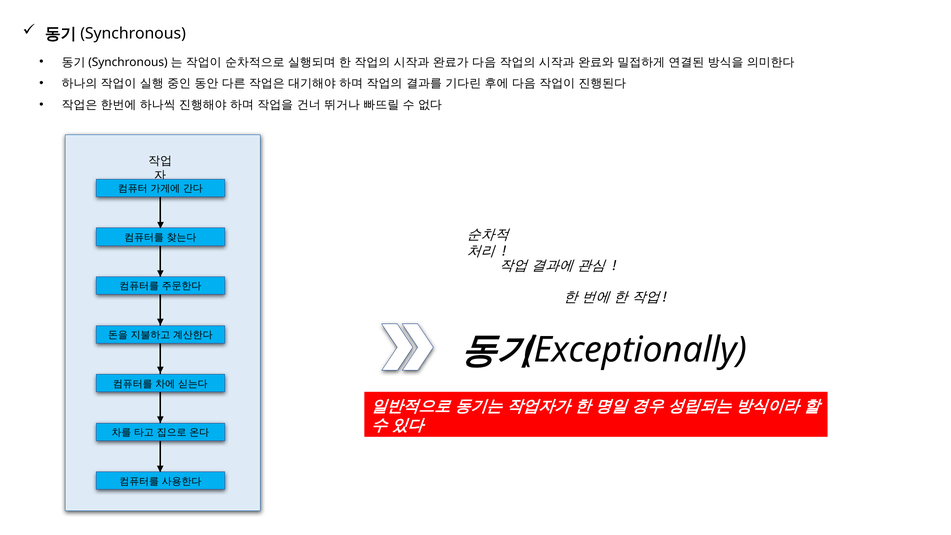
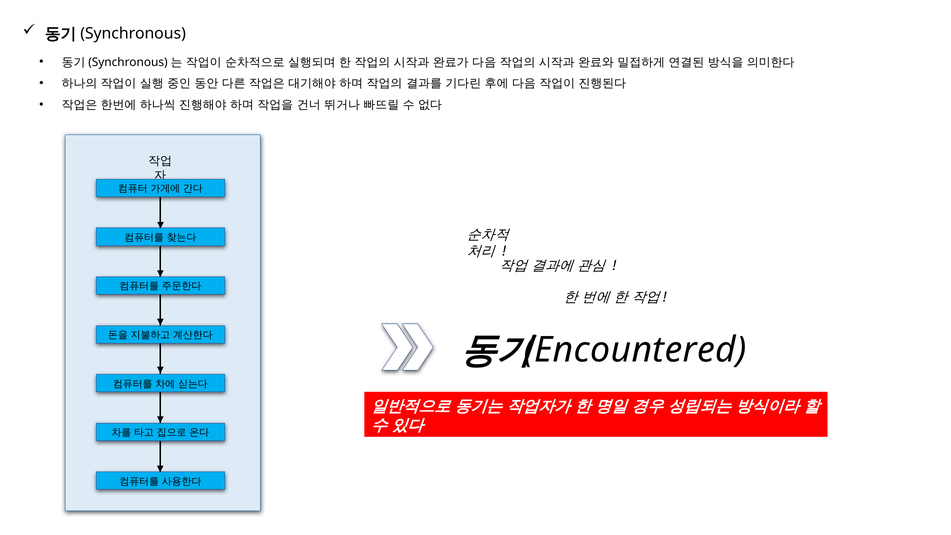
Exceptionally: Exceptionally -> Encountered
